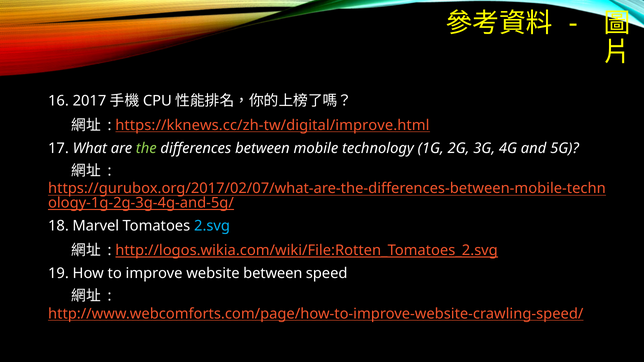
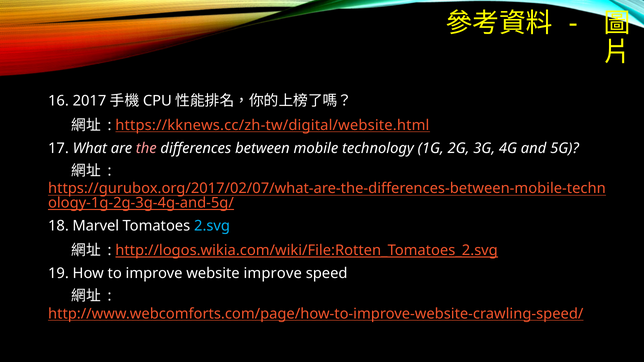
https://kknews.cc/zh-tw/digital/improve.html: https://kknews.cc/zh-tw/digital/improve.html -> https://kknews.cc/zh-tw/digital/website.html
the colour: light green -> pink
website between: between -> improve
